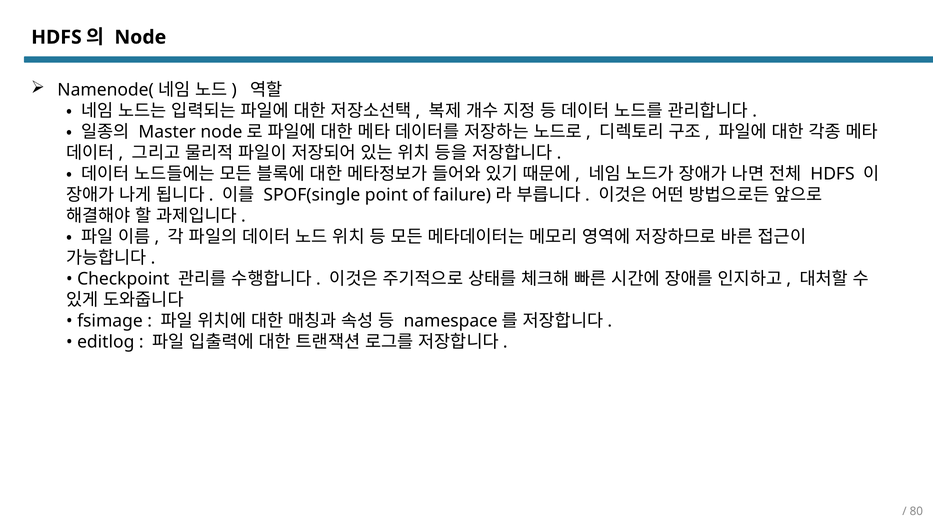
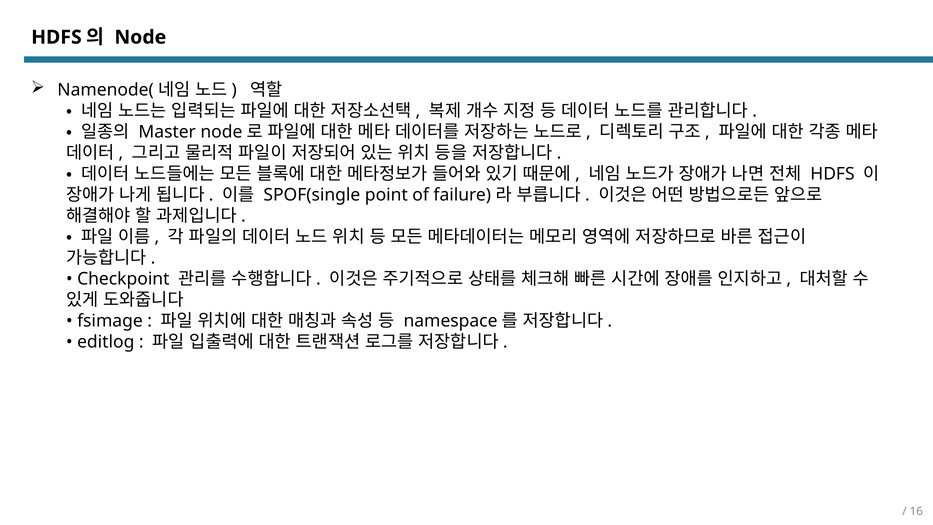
80: 80 -> 16
